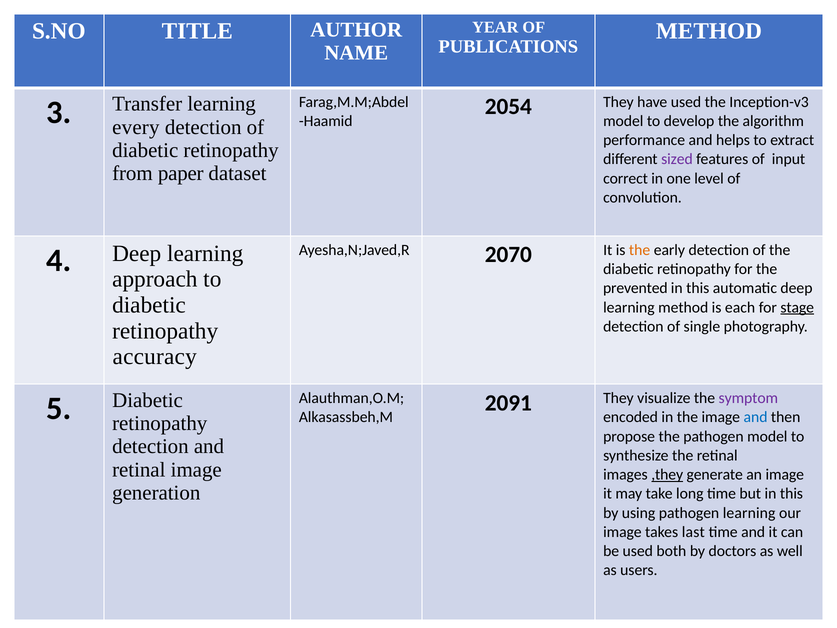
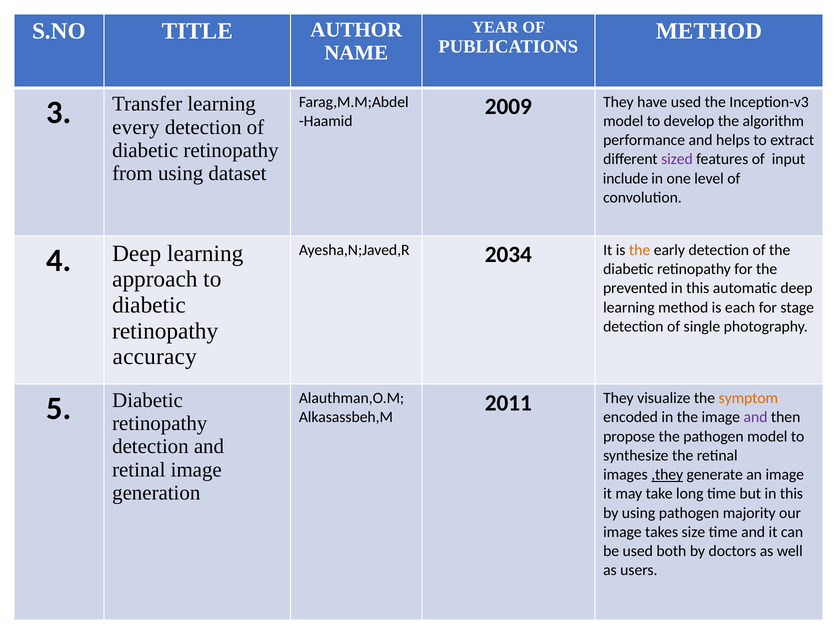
2054: 2054 -> 2009
from paper: paper -> using
correct: correct -> include
2070: 2070 -> 2034
stage underline: present -> none
2091: 2091 -> 2011
symptom colour: purple -> orange
and at (756, 417) colour: blue -> purple
pathogen learning: learning -> majority
last: last -> size
